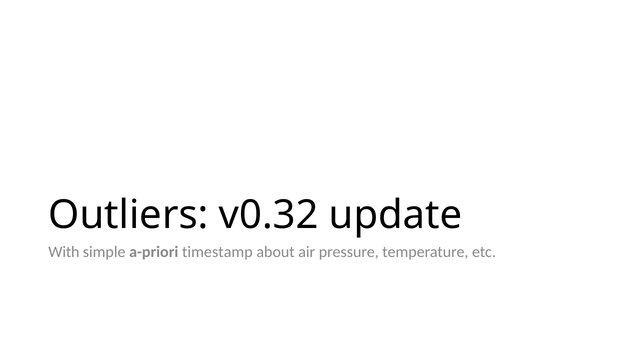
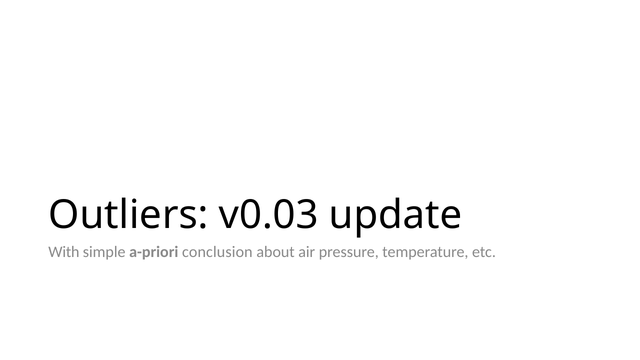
v0.32: v0.32 -> v0.03
timestamp: timestamp -> conclusion
